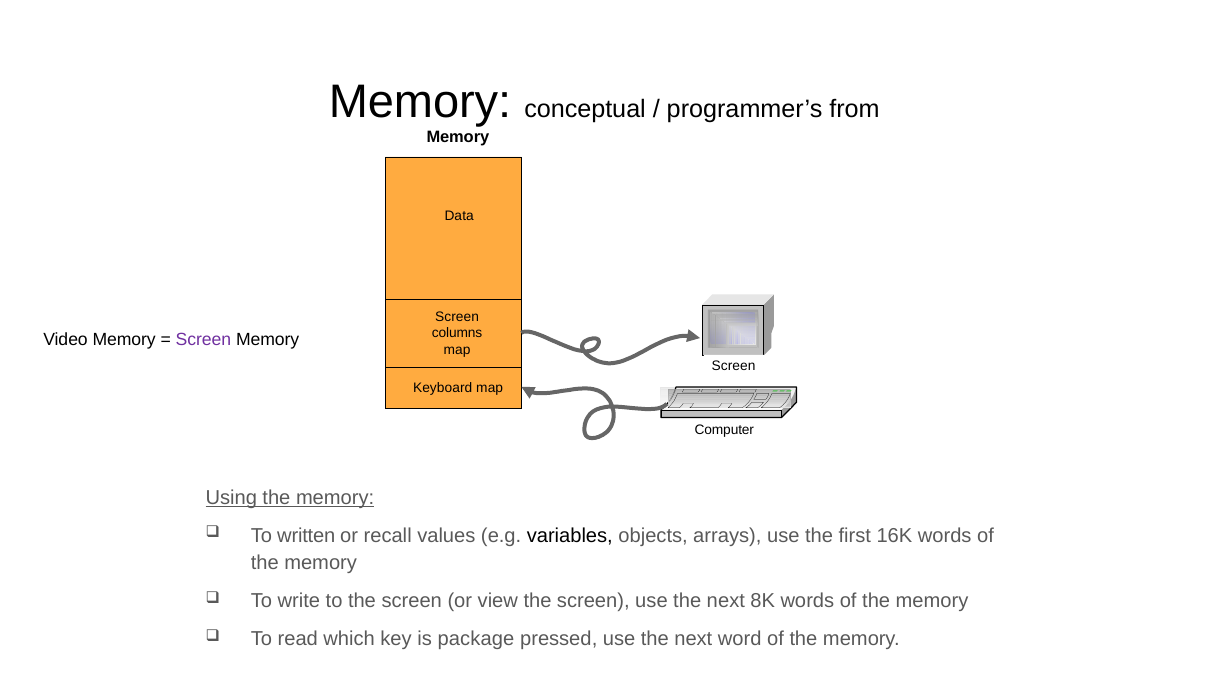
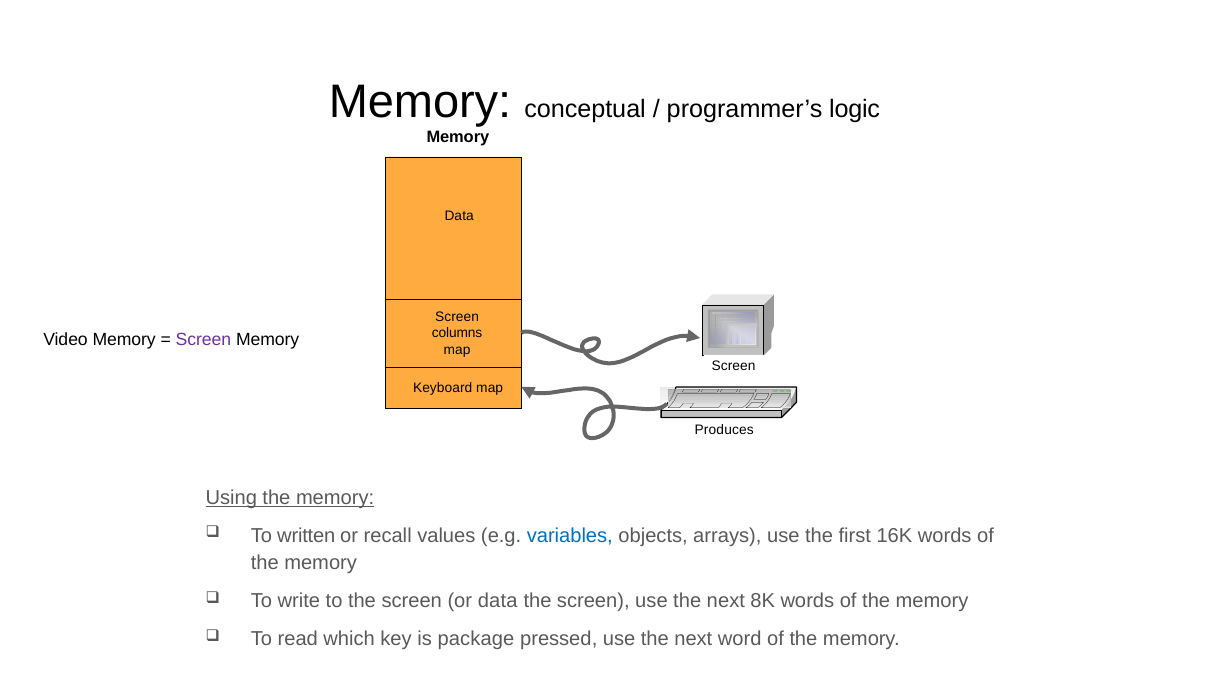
from: from -> logic
Computer: Computer -> Produces
variables colour: black -> blue
or view: view -> data
